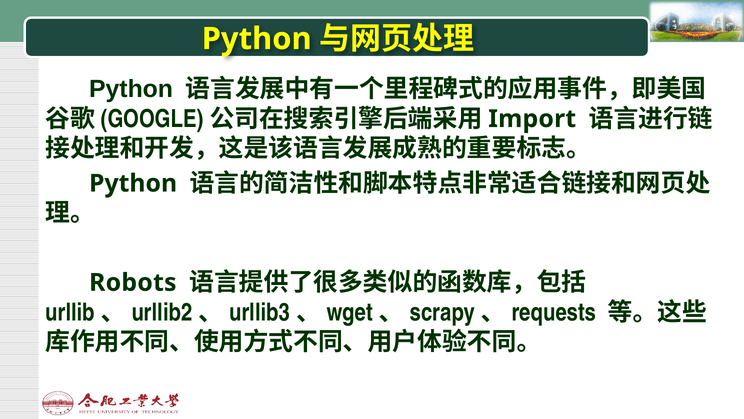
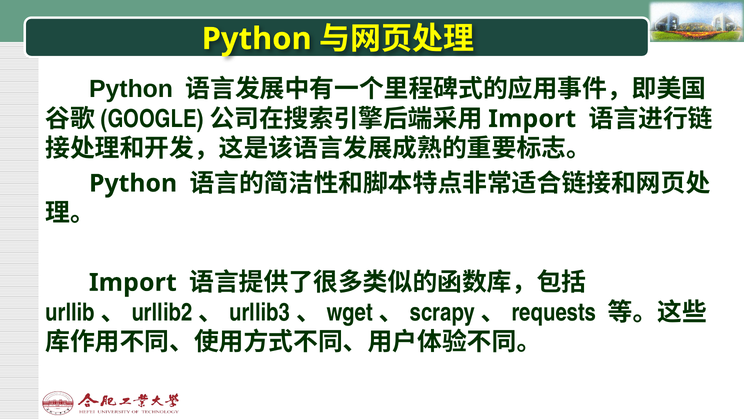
Robots at (133, 282): Robots -> Import
